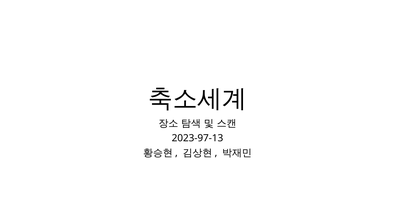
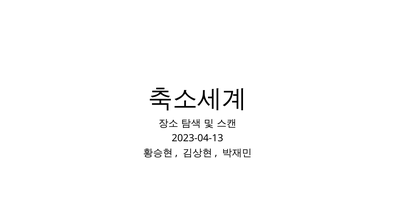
2023-97-13: 2023-97-13 -> 2023-04-13
